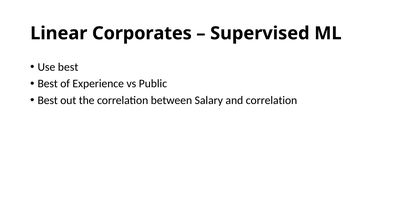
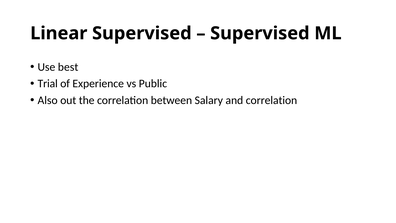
Linear Corporates: Corporates -> Supervised
Best at (48, 84): Best -> Trial
Best at (48, 100): Best -> Also
